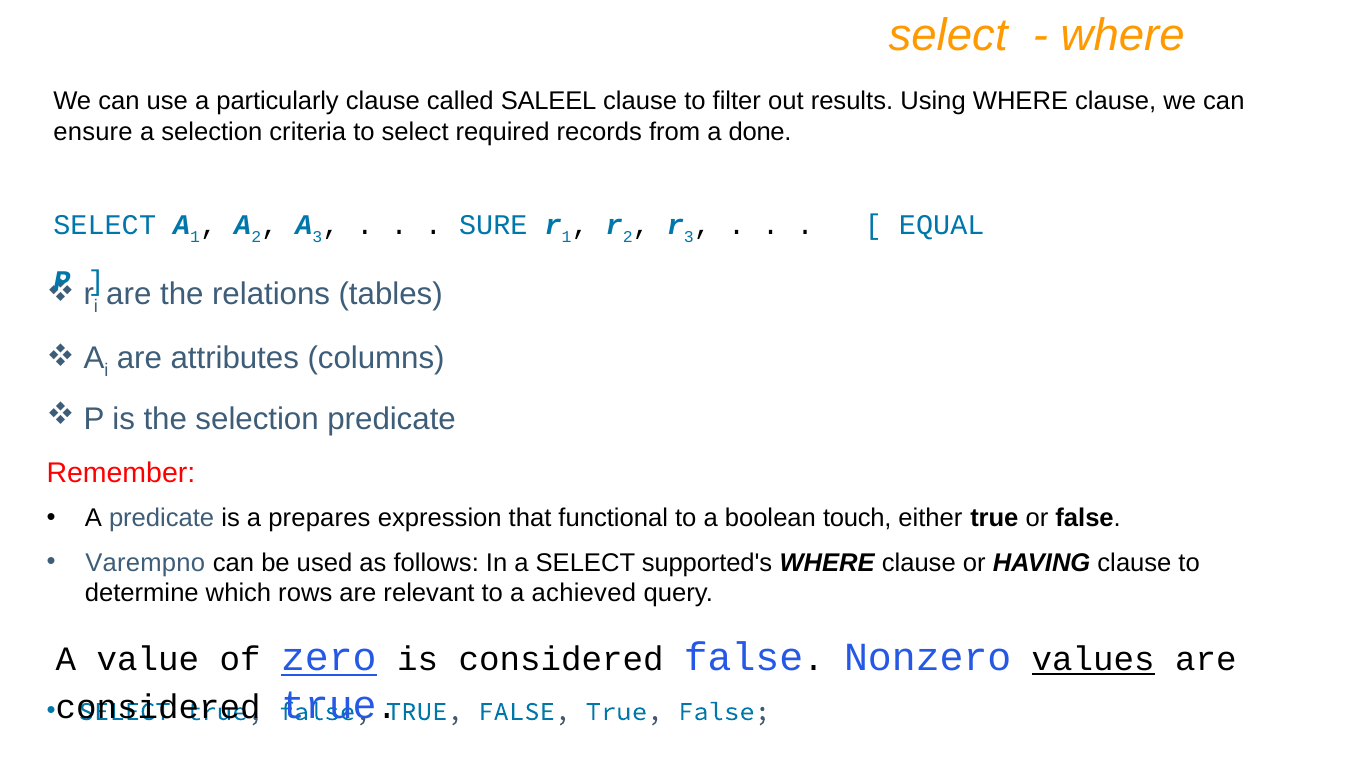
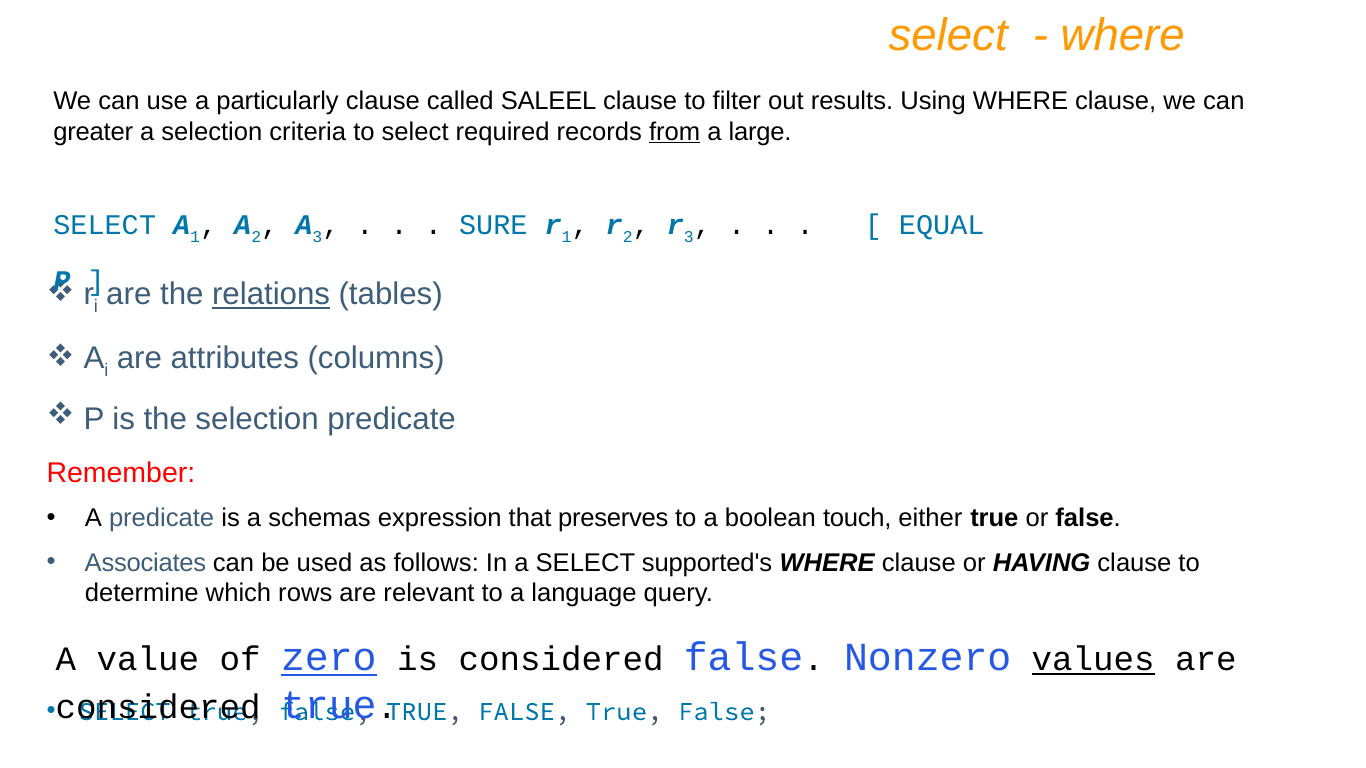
ensure: ensure -> greater
from underline: none -> present
done: done -> large
relations underline: none -> present
prepares: prepares -> schemas
functional: functional -> preserves
Varempno: Varempno -> Associates
achieved: achieved -> language
